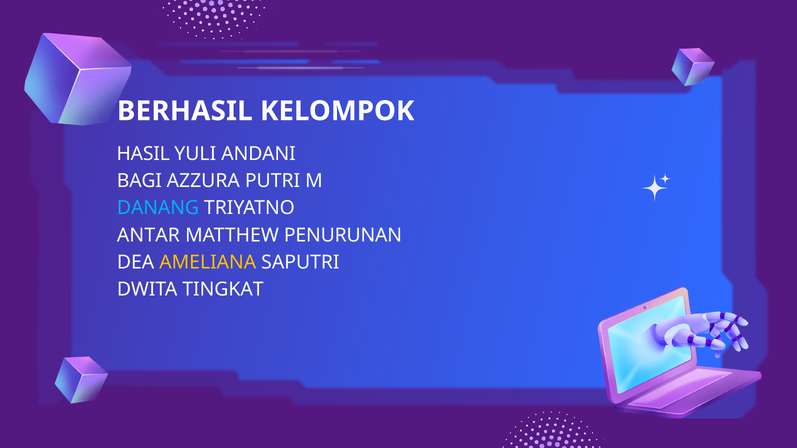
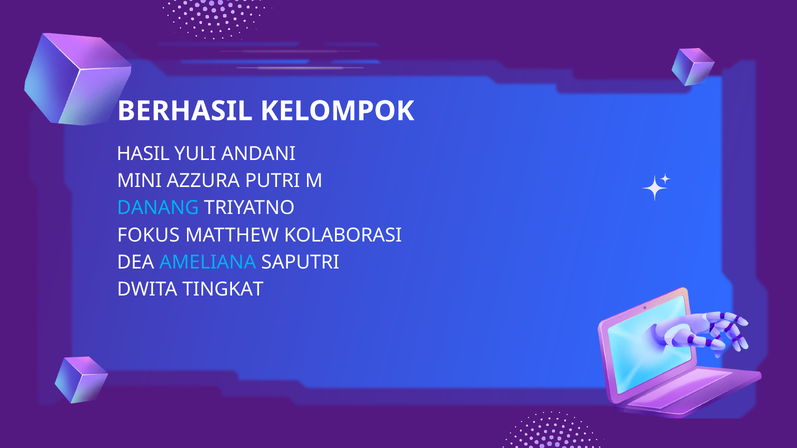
BAGI: BAGI -> MINI
ANTAR: ANTAR -> FOKUS
PENURUNAN: PENURUNAN -> KOLABORASI
AMELIANA colour: yellow -> light blue
